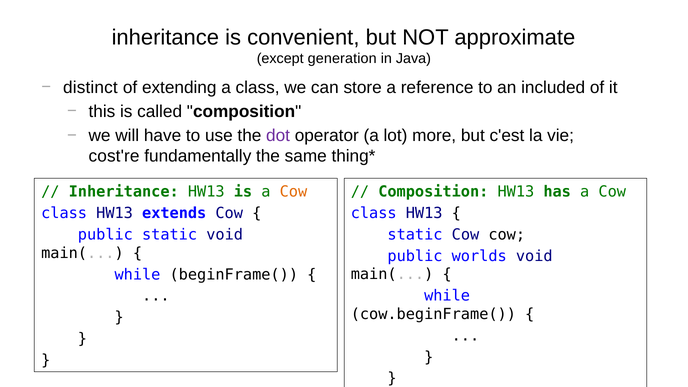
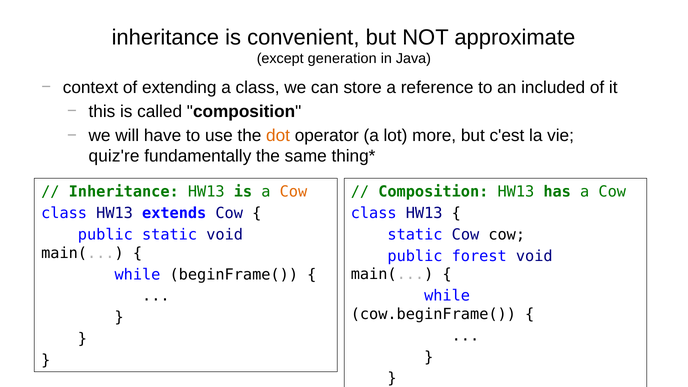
distinct: distinct -> context
dot colour: purple -> orange
cost're: cost're -> quiz're
worlds: worlds -> forest
